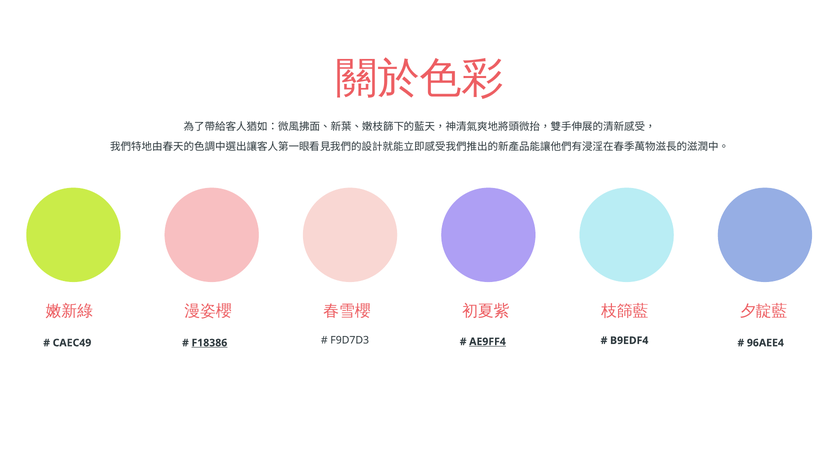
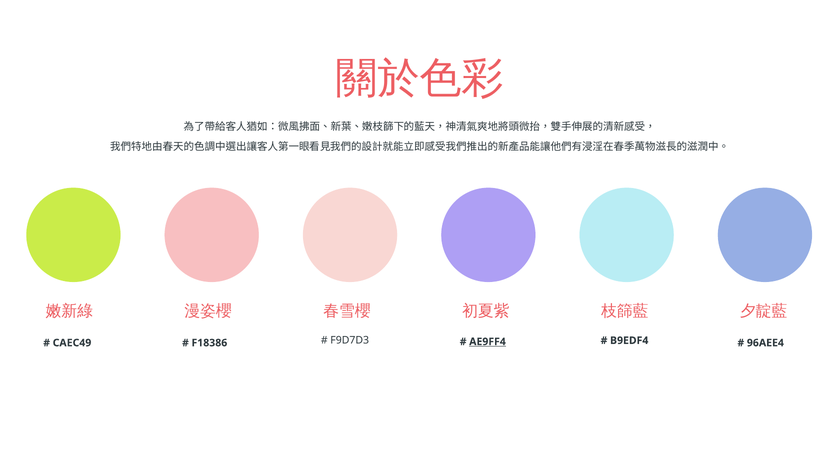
F18386 underline: present -> none
